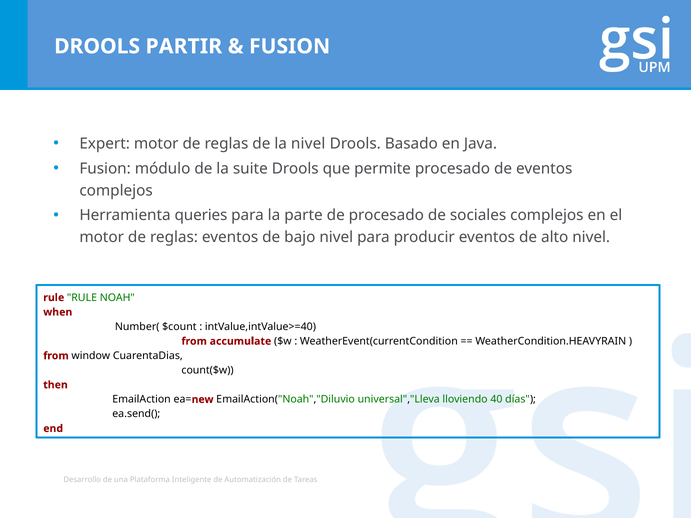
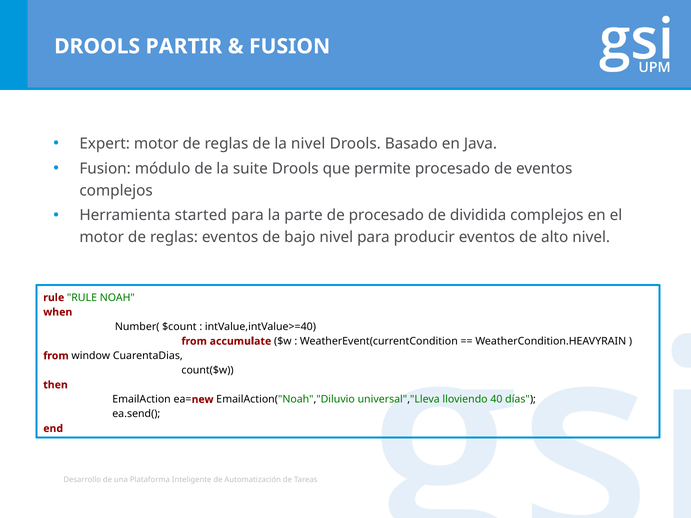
queries: queries -> started
sociales: sociales -> dividida
